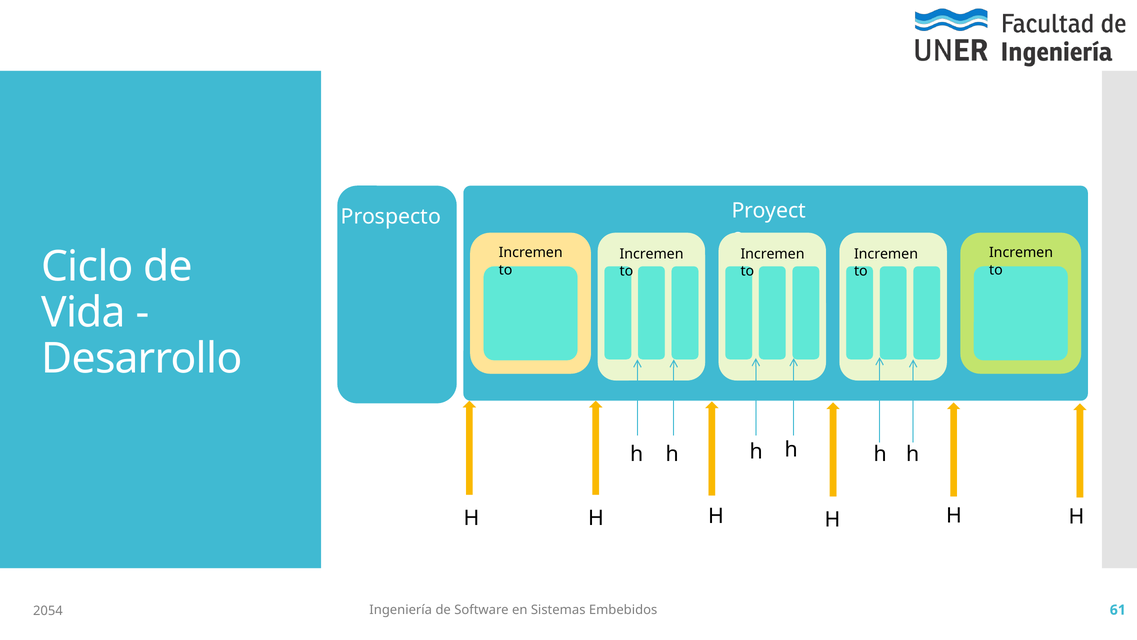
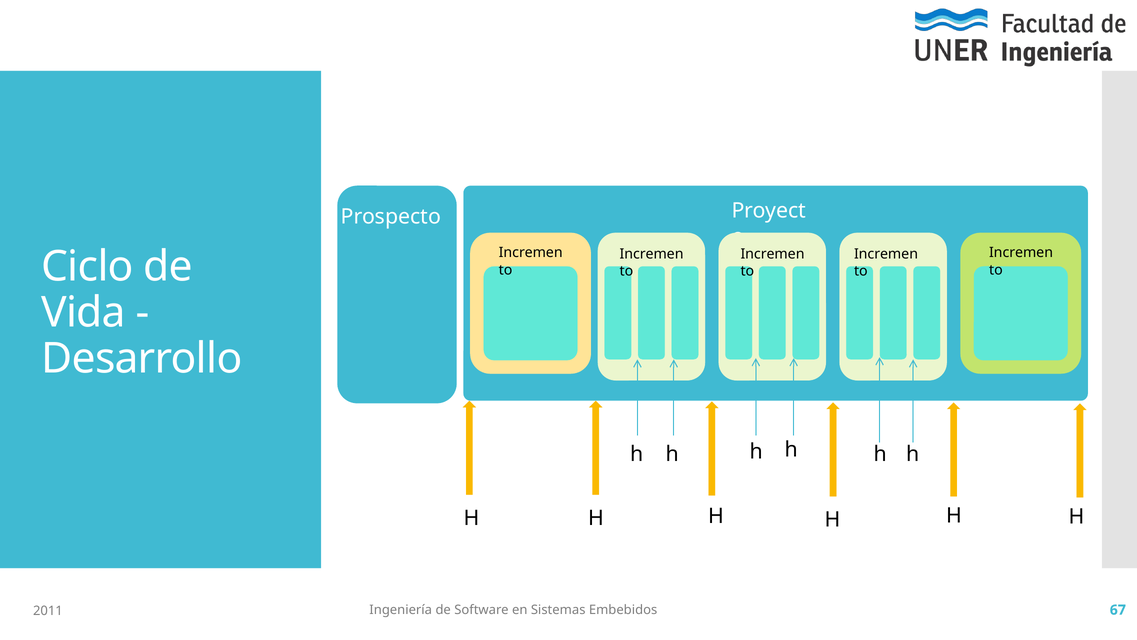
61: 61 -> 67
2054: 2054 -> 2011
